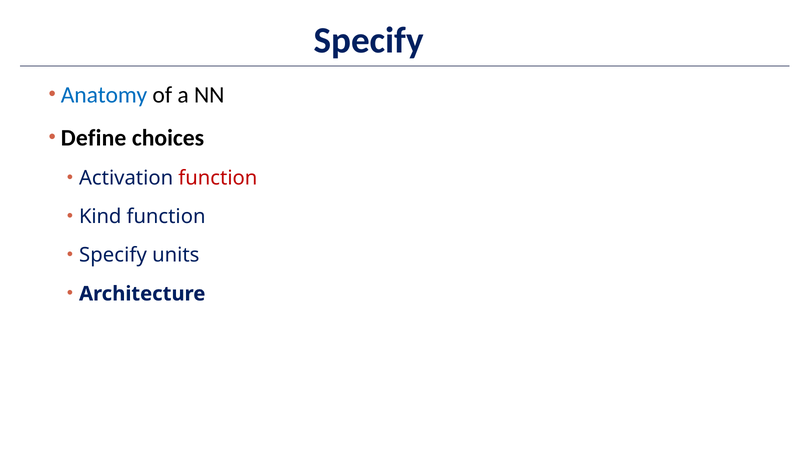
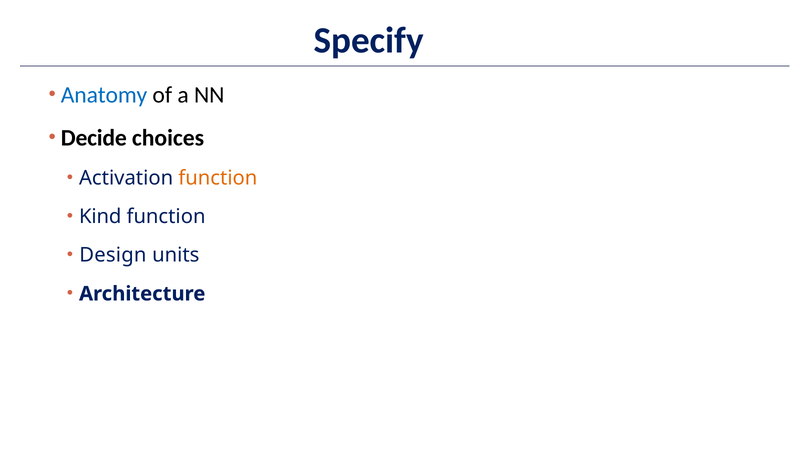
Define: Define -> Decide
function at (218, 178) colour: red -> orange
Specify at (113, 255): Specify -> Design
